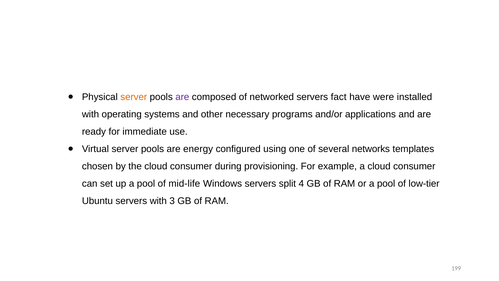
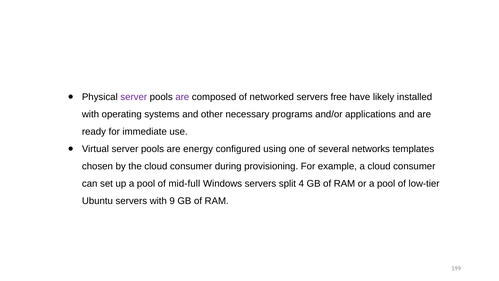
server at (134, 97) colour: orange -> purple
fact: fact -> free
were: were -> likely
mid-life: mid-life -> mid-full
3: 3 -> 9
